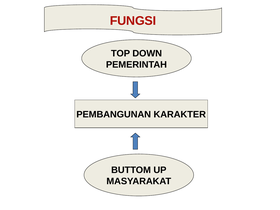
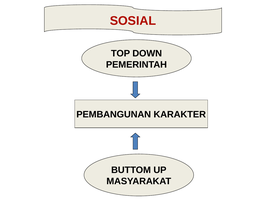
FUNGSI: FUNGSI -> SOSIAL
